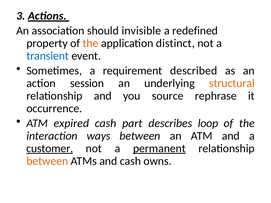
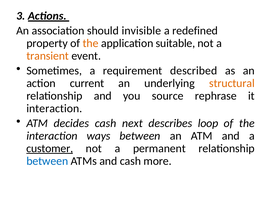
distinct: distinct -> suitable
transient colour: blue -> orange
session: session -> current
occurrence at (54, 109): occurrence -> interaction
expired: expired -> decides
part: part -> next
permanent underline: present -> none
between at (47, 161) colour: orange -> blue
owns: owns -> more
